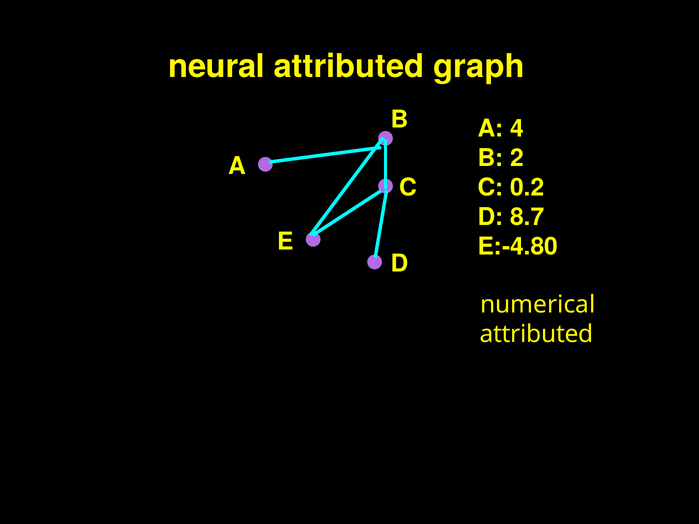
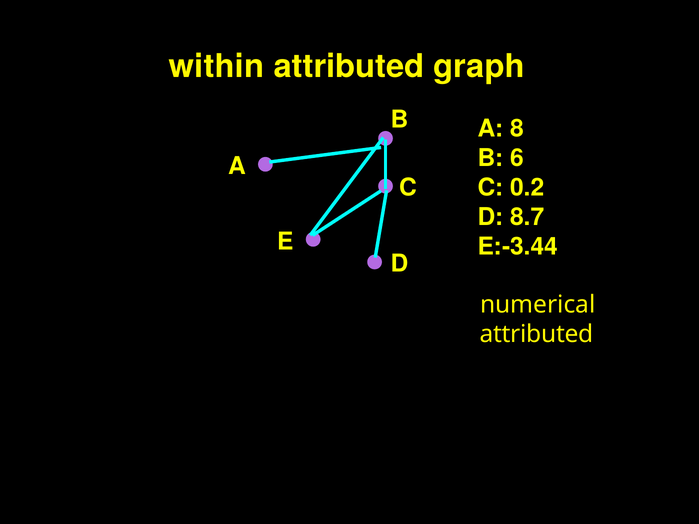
neural: neural -> within
4: 4 -> 8
2: 2 -> 6
E:-4.80: E:-4.80 -> E:-3.44
